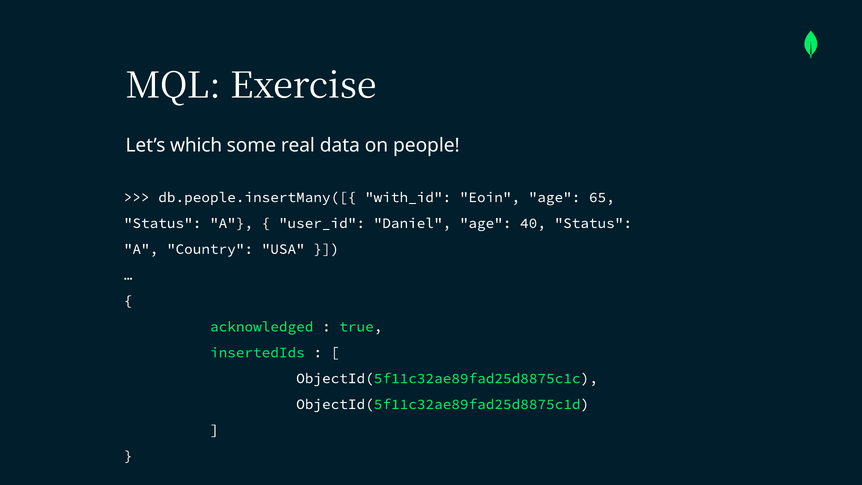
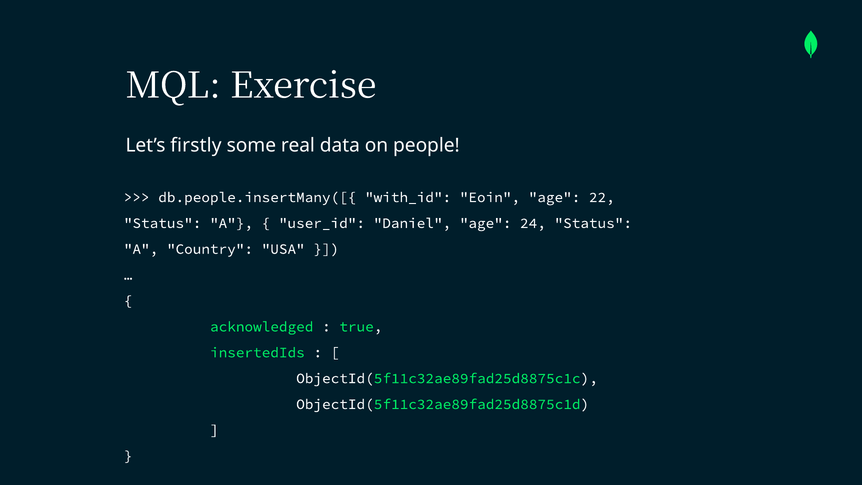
which: which -> firstly
65: 65 -> 22
40: 40 -> 24
